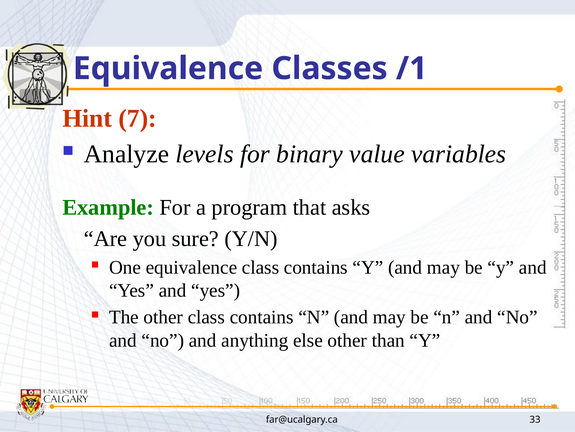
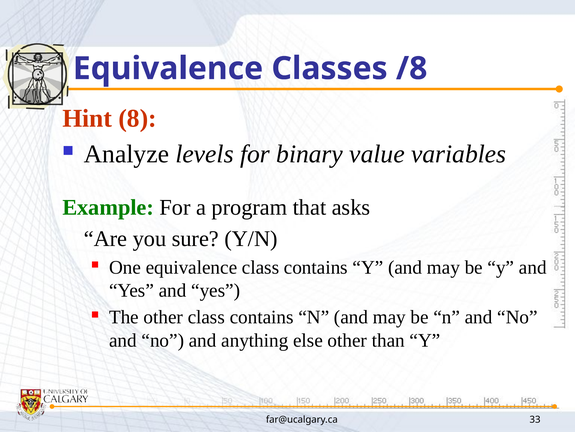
/1: /1 -> /8
7: 7 -> 8
